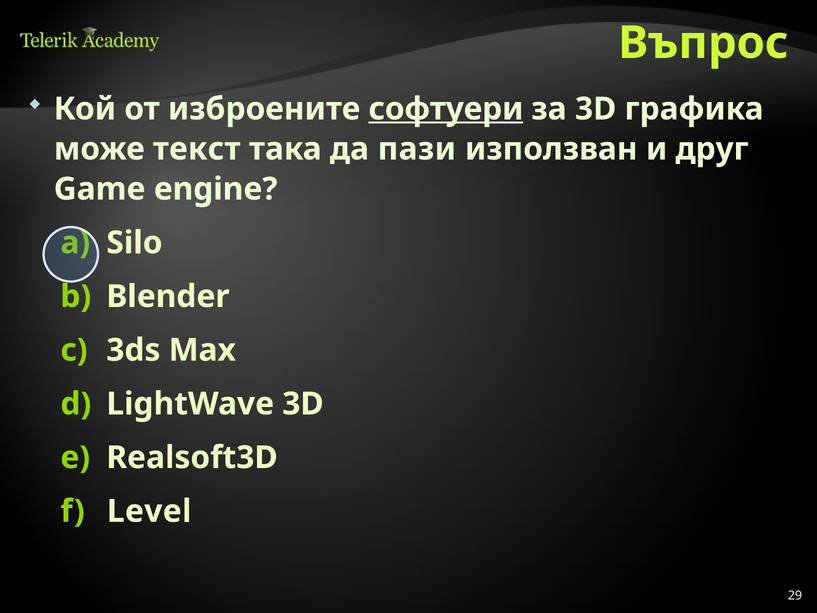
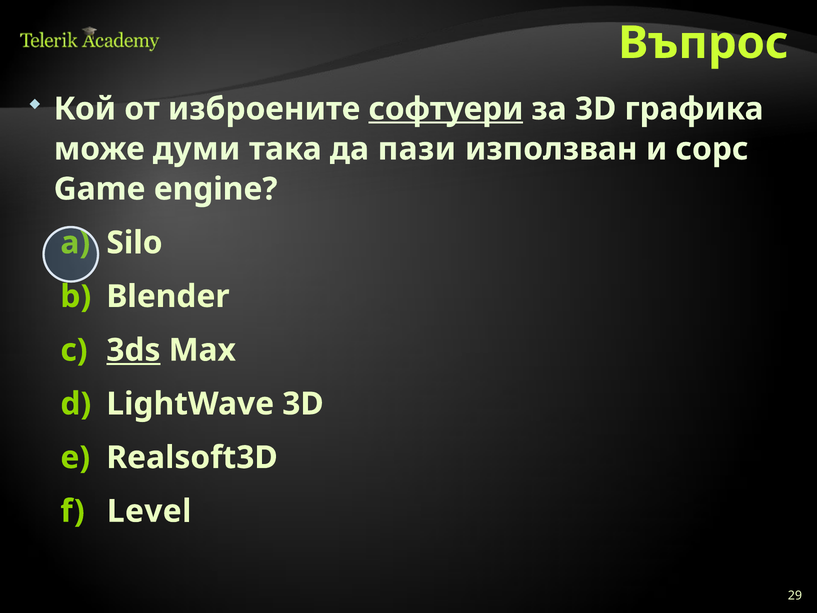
текст: текст -> думи
друг: друг -> сорс
3ds underline: none -> present
